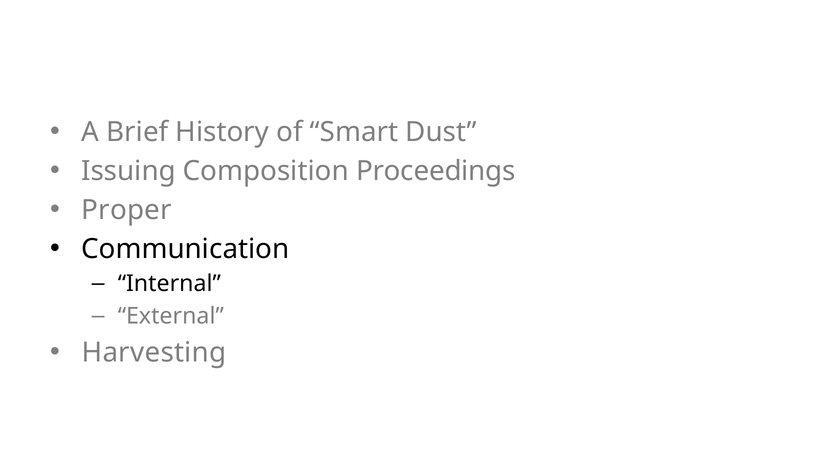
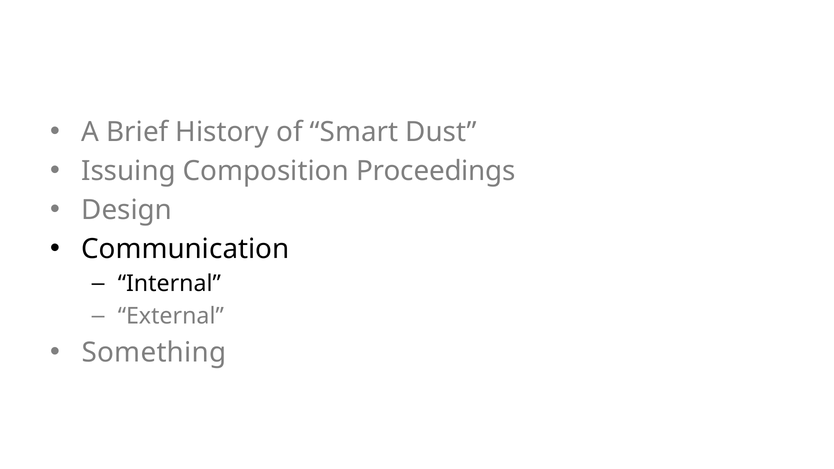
Proper: Proper -> Design
Harvesting: Harvesting -> Something
